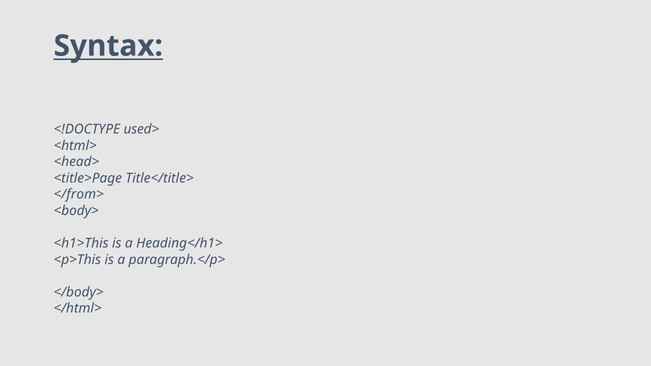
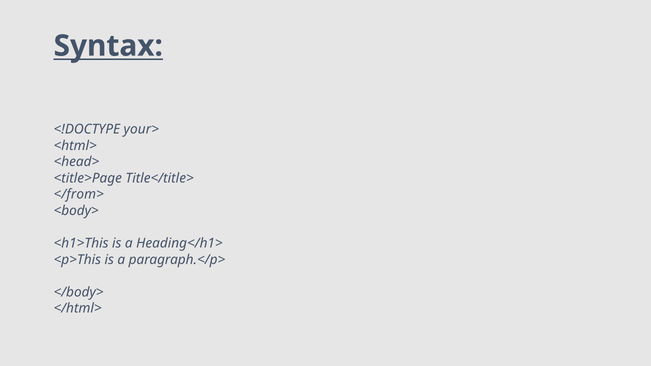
used>: used> -> your>
